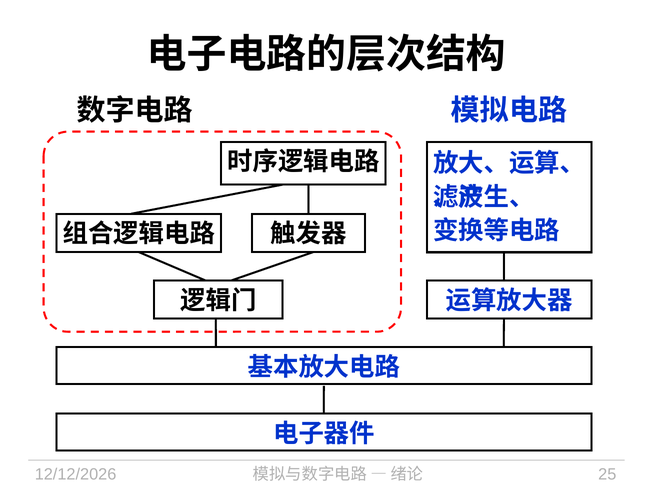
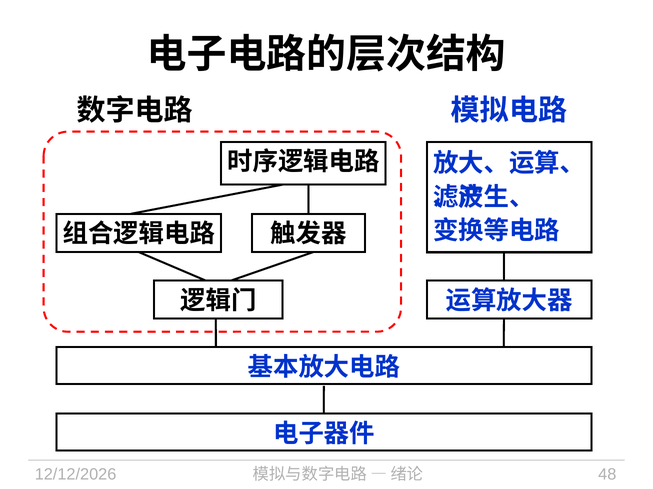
25: 25 -> 48
